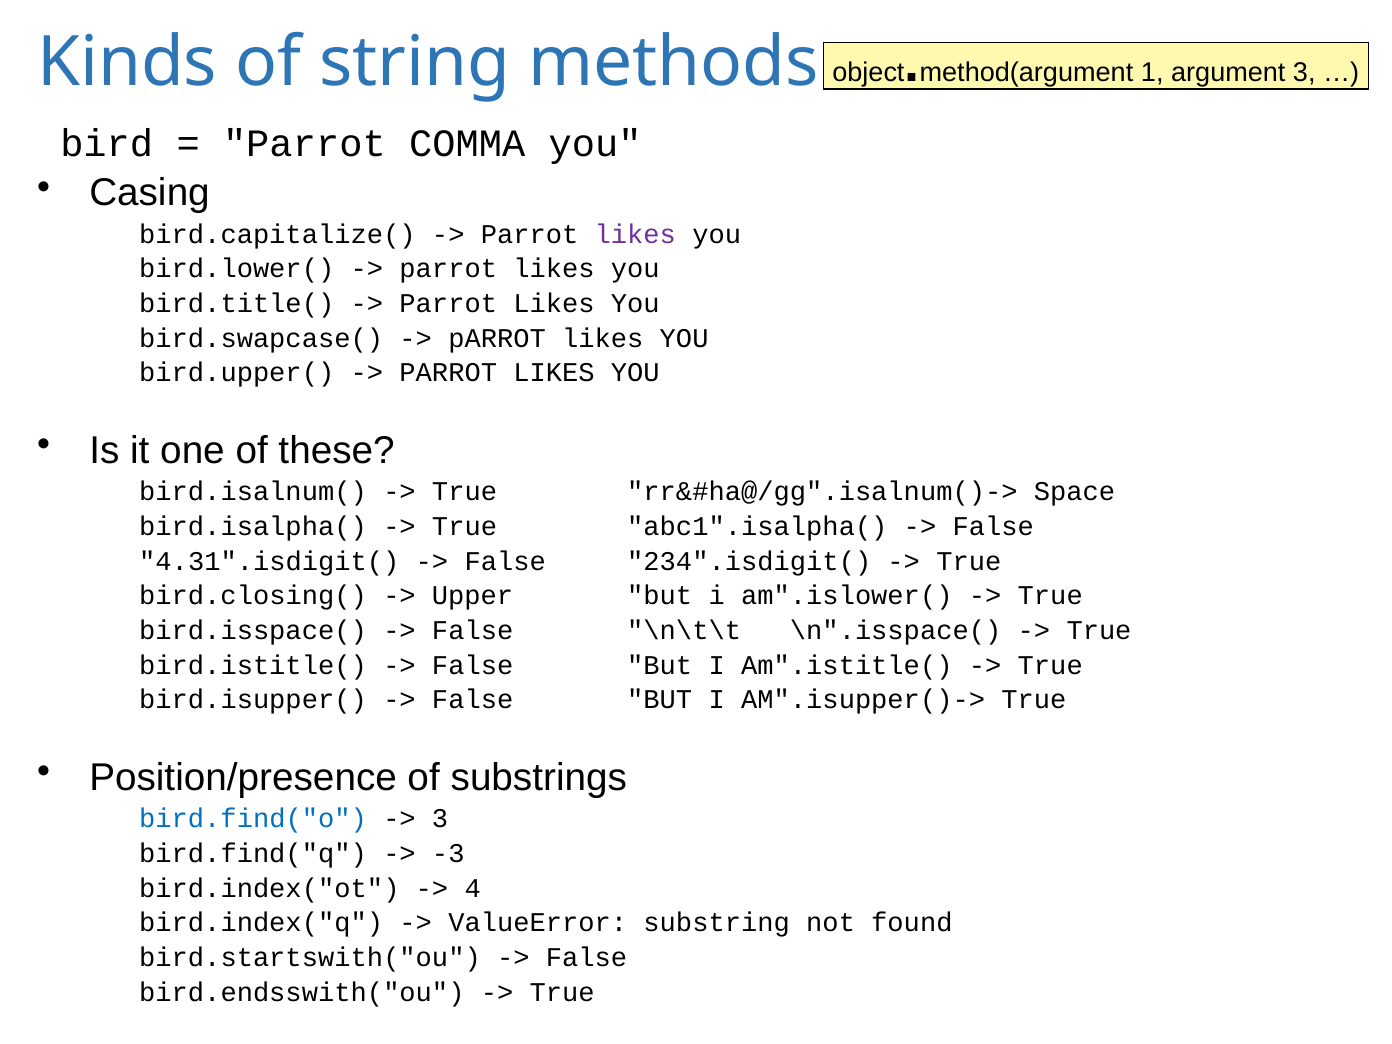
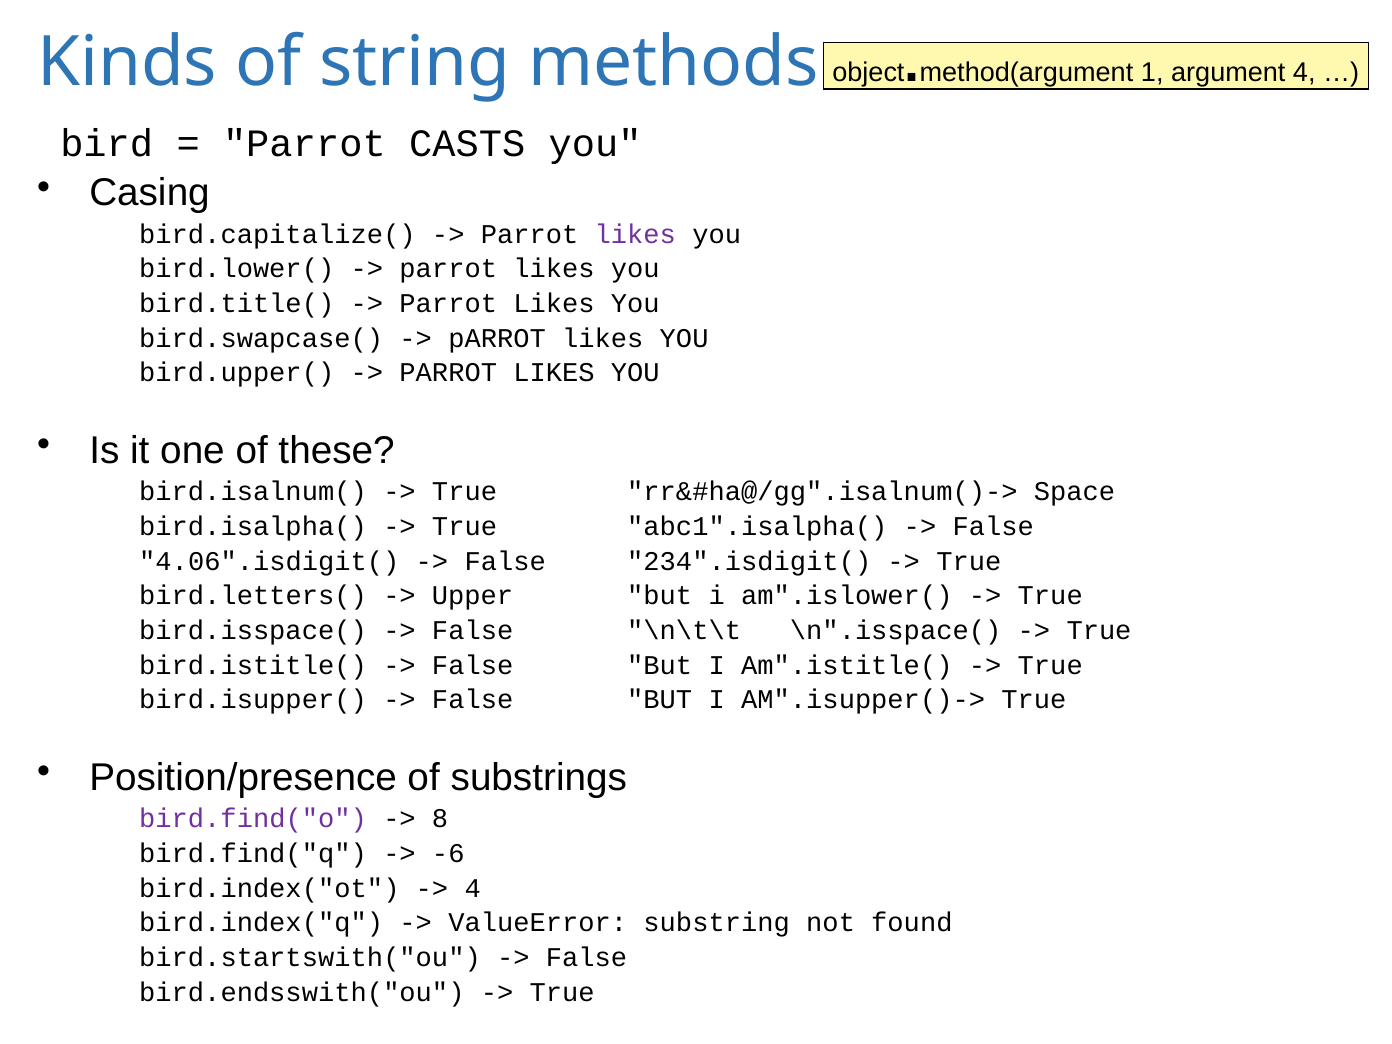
argument 3: 3 -> 4
COMMA: COMMA -> CASTS
4.31".isdigit(: 4.31".isdigit( -> 4.06".isdigit(
bird.closing(: bird.closing( -> bird.letters(
bird.find("o colour: blue -> purple
3 at (440, 819): 3 -> 8
-3: -3 -> -6
